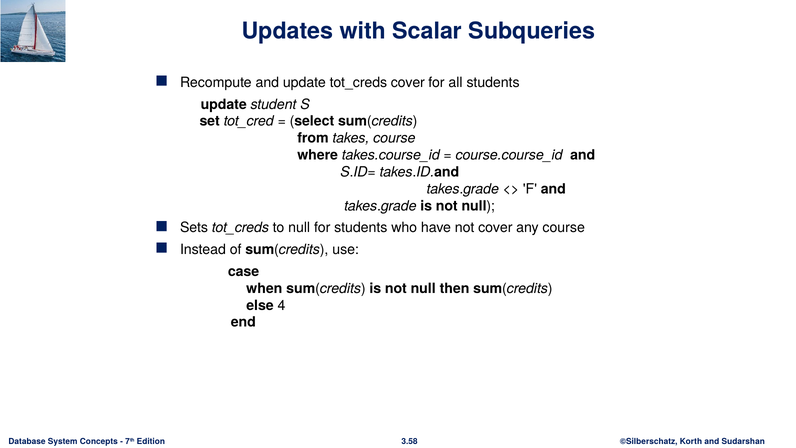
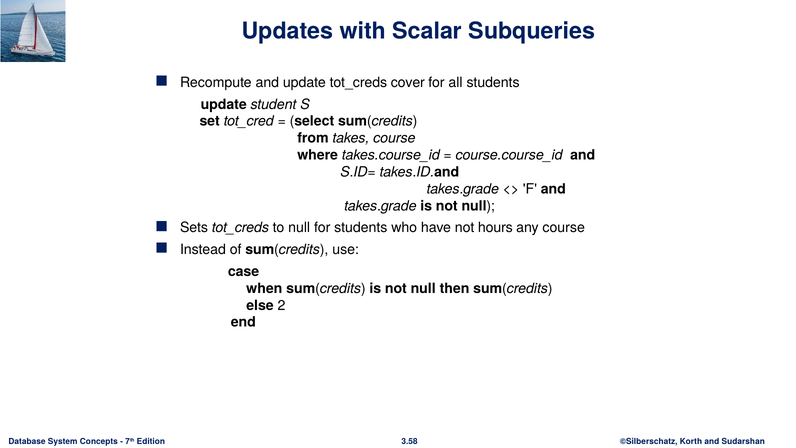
not cover: cover -> hours
4: 4 -> 2
